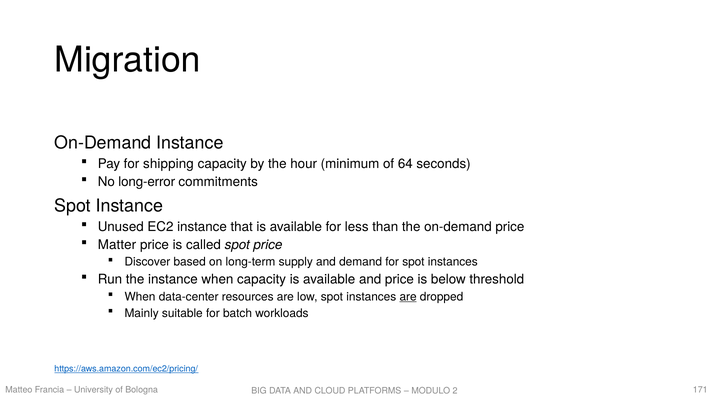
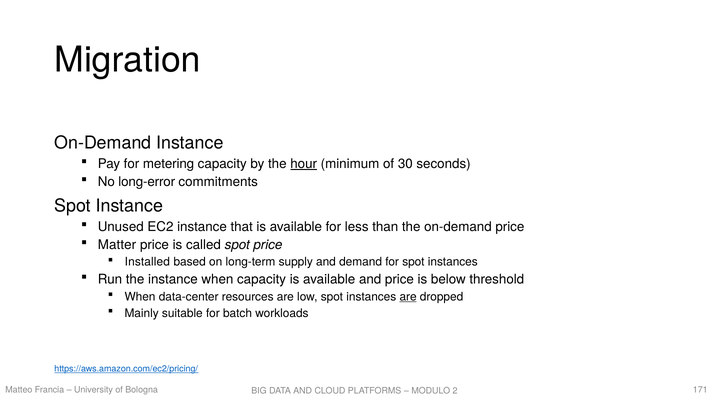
shipping: shipping -> metering
hour underline: none -> present
64: 64 -> 30
Discover: Discover -> Installed
